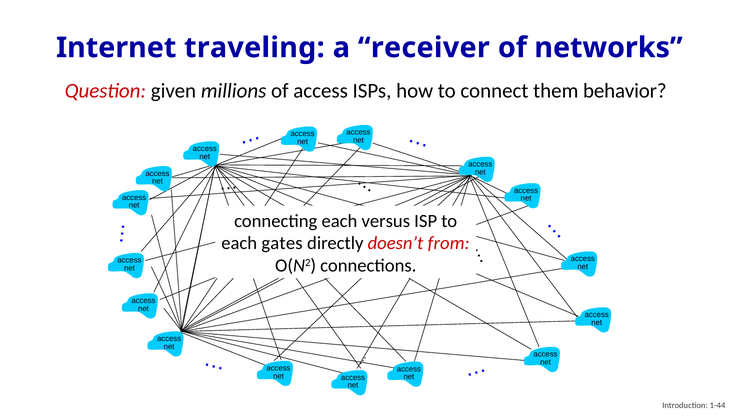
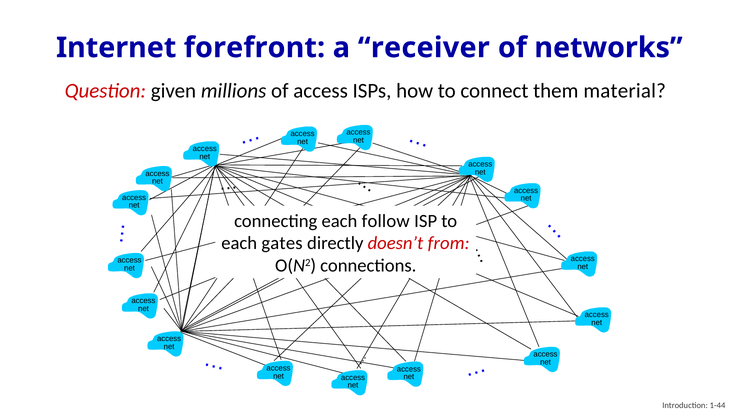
traveling: traveling -> forefront
behavior: behavior -> material
versus: versus -> follow
